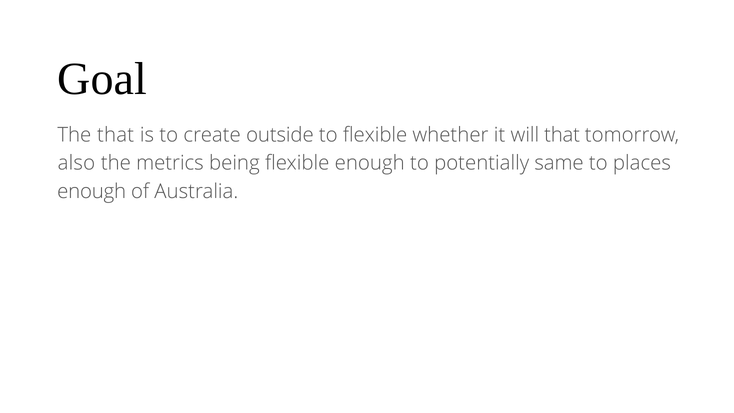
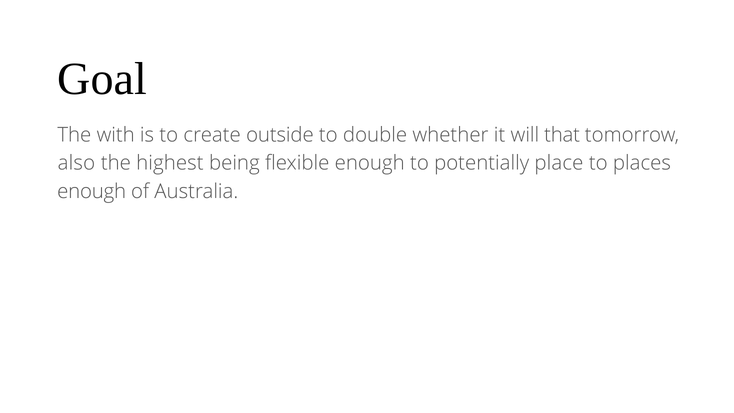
The that: that -> with
to flexible: flexible -> double
metrics: metrics -> highest
same: same -> place
